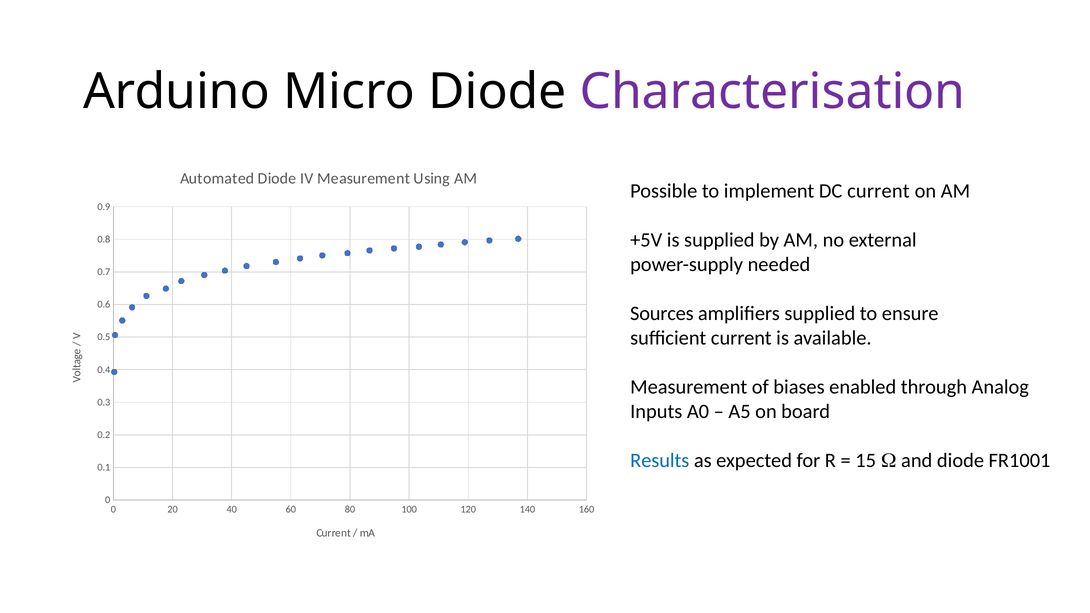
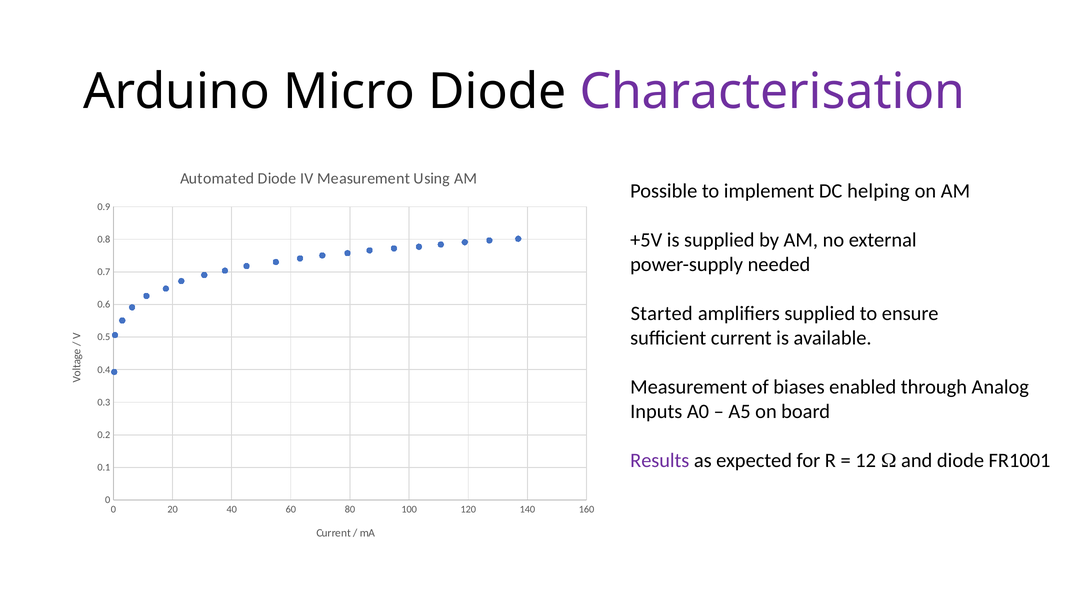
DC current: current -> helping
Sources: Sources -> Started
Results colour: blue -> purple
15: 15 -> 12
